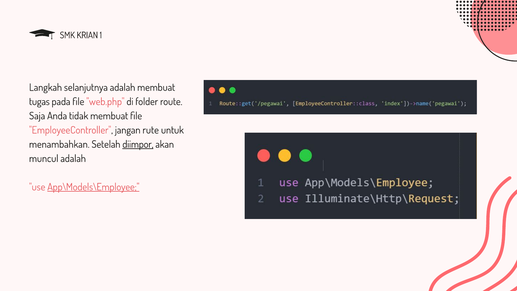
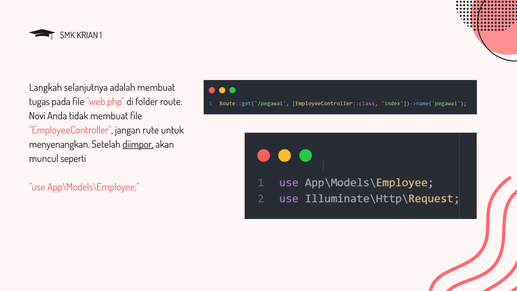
Saja: Saja -> Novi
menambahkan: menambahkan -> menyenangkan
muncul adalah: adalah -> seperti
App\Models\Employee underline: present -> none
